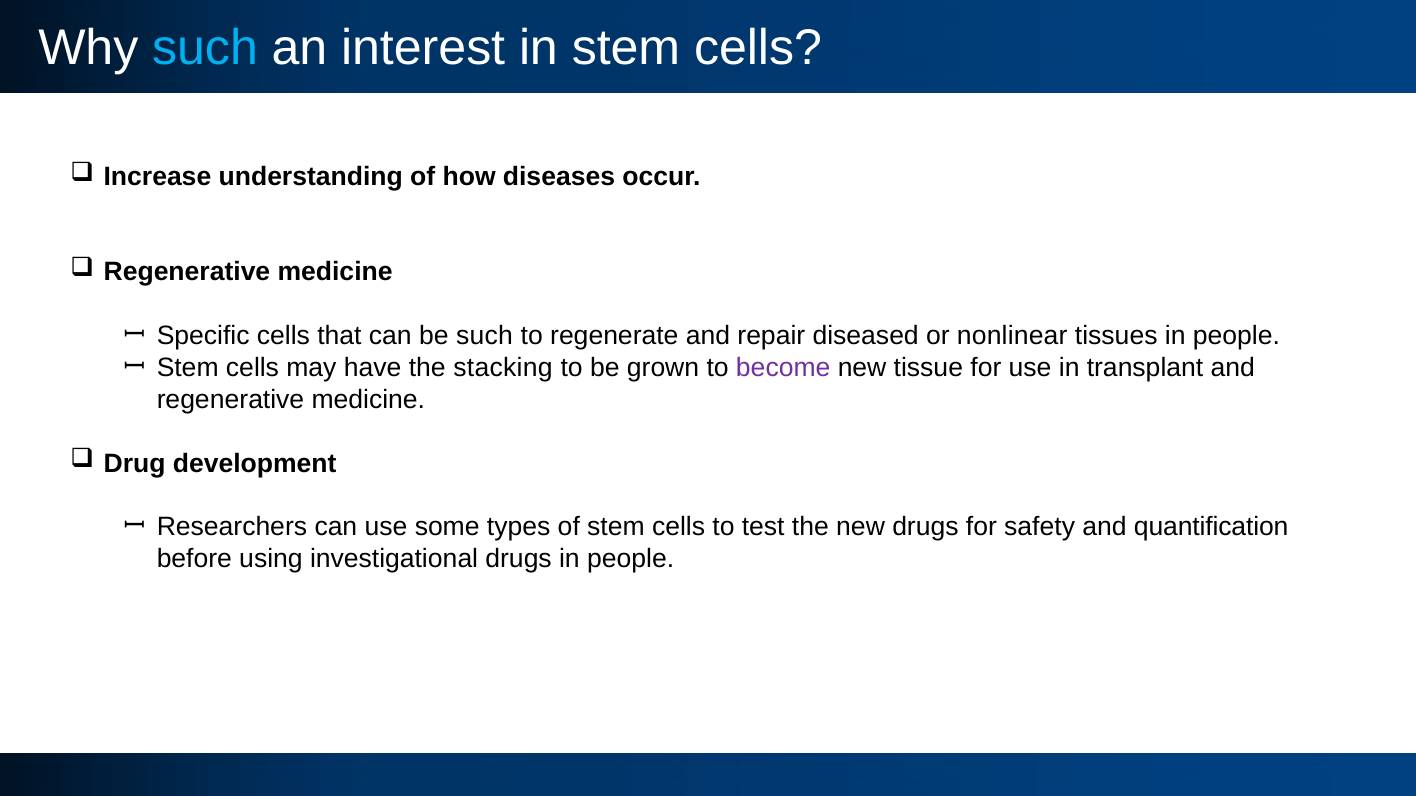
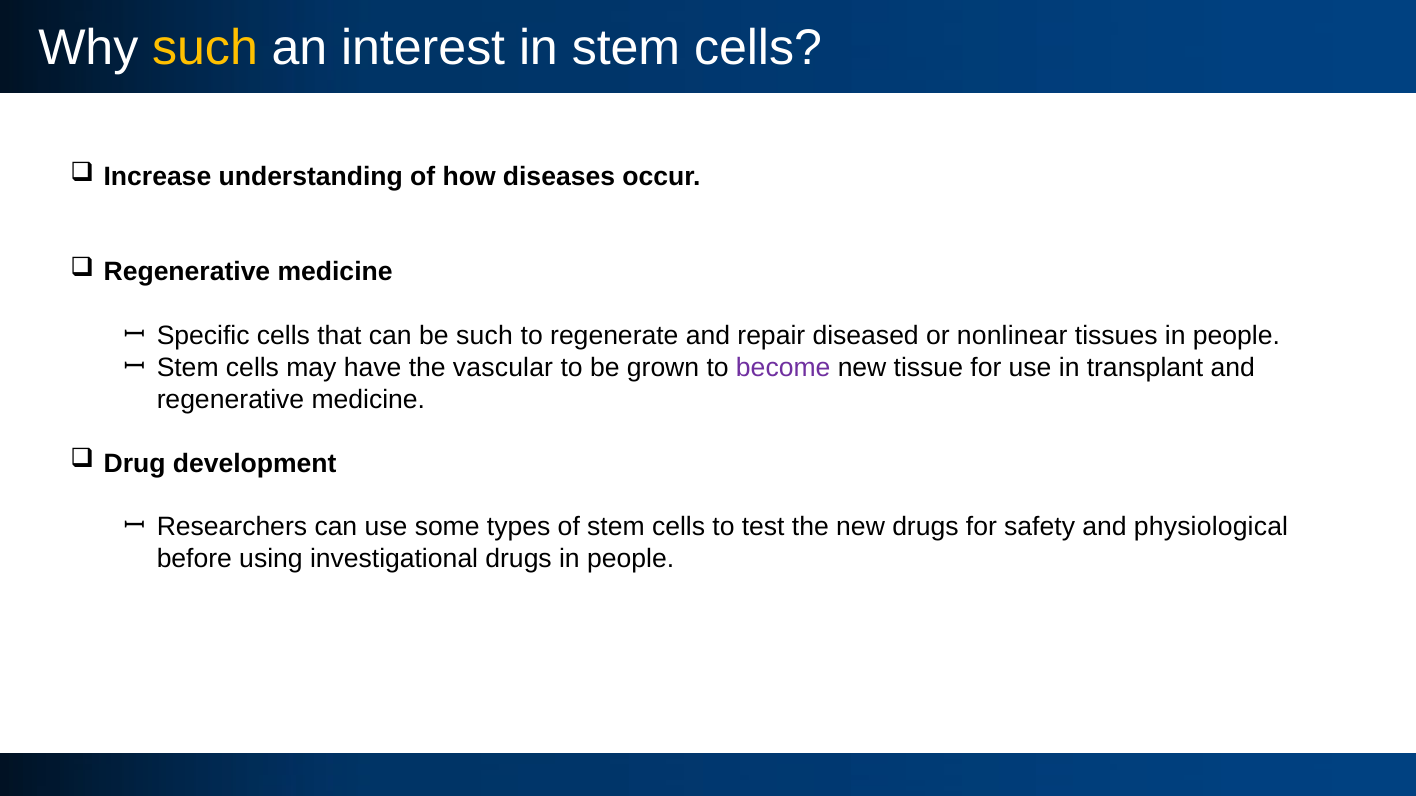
such at (205, 48) colour: light blue -> yellow
stacking: stacking -> vascular
quantification: quantification -> physiological
